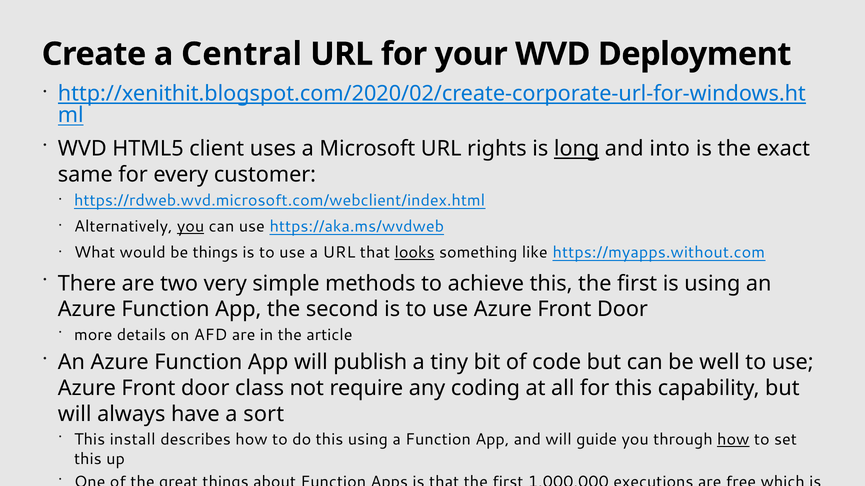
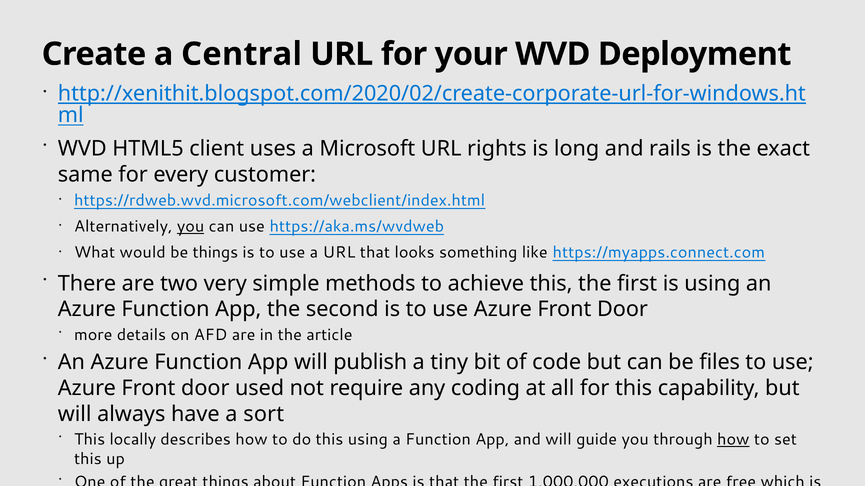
long underline: present -> none
into: into -> rails
looks underline: present -> none
https://myapps.without.com: https://myapps.without.com -> https://myapps.connect.com
well: well -> files
class: class -> used
install: install -> locally
